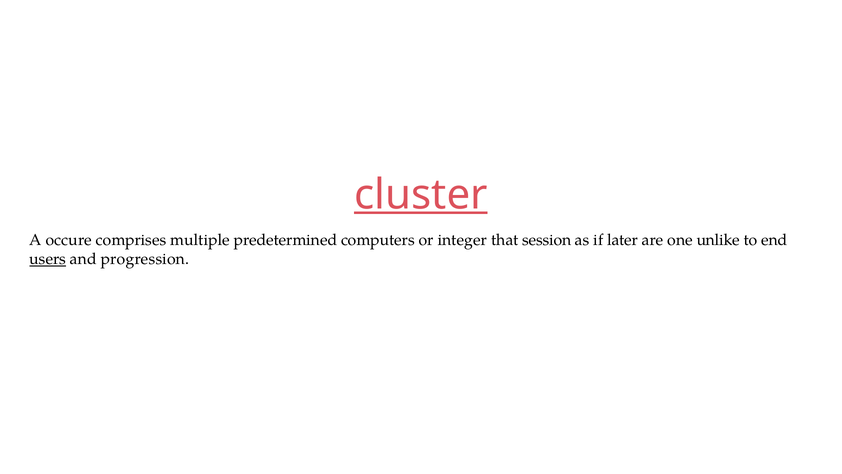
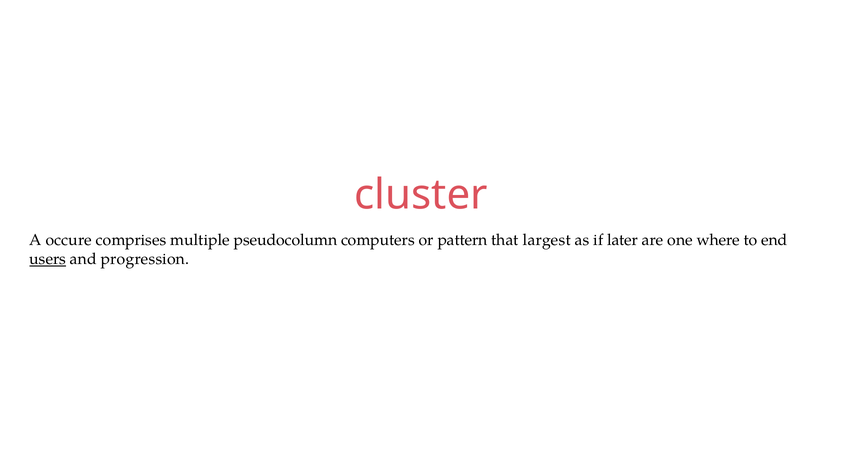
cluster underline: present -> none
predetermined: predetermined -> pseudocolumn
integer: integer -> pattern
session: session -> largest
unlike: unlike -> where
